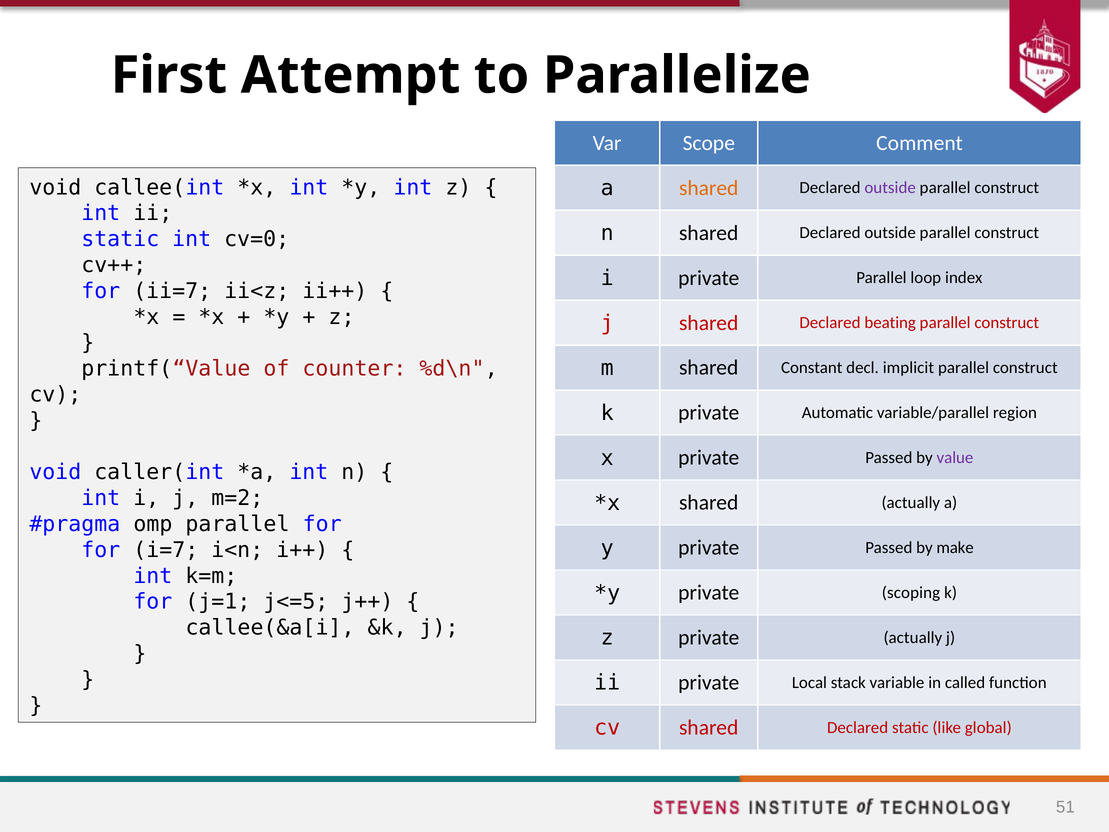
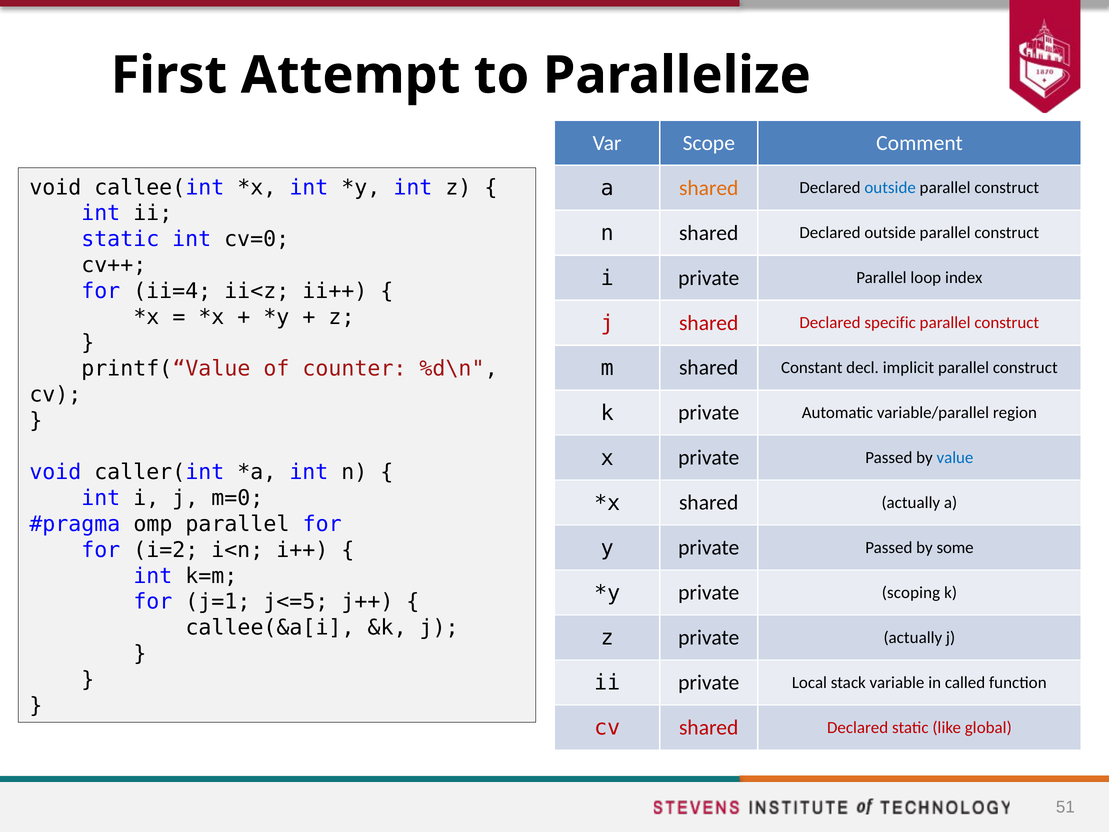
outside at (890, 188) colour: purple -> blue
ii=7: ii=7 -> ii=4
beating: beating -> specific
value colour: purple -> blue
m=2: m=2 -> m=0
make: make -> some
i=7: i=7 -> i=2
